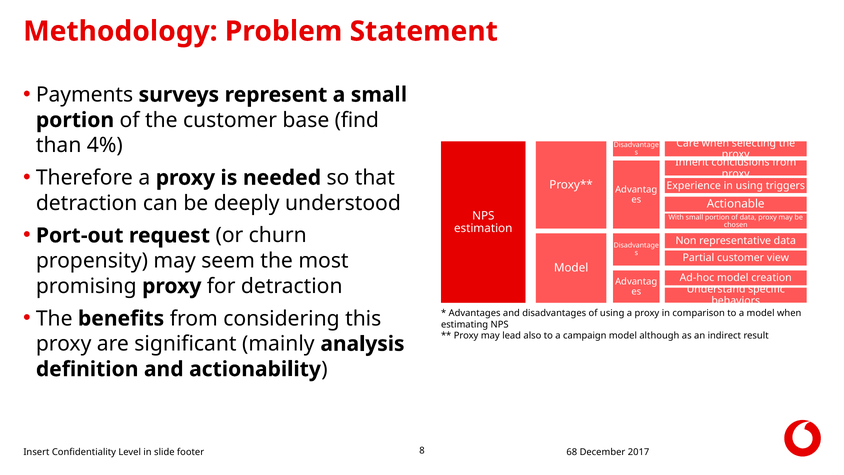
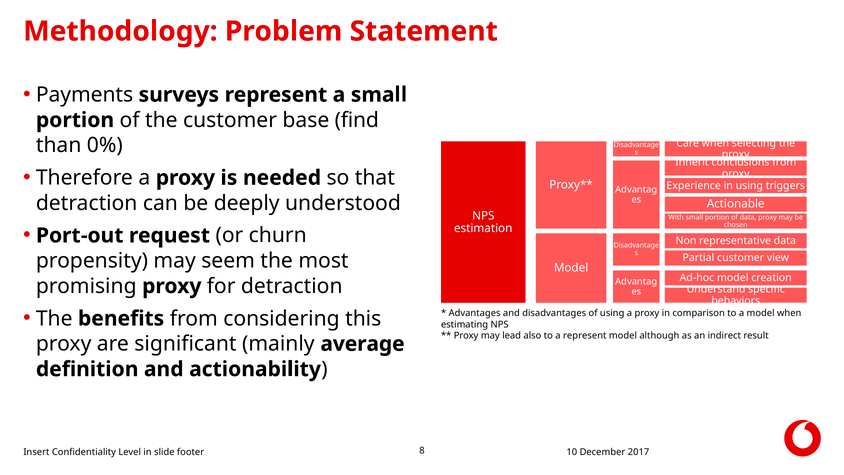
4%: 4% -> 0%
a campaign: campaign -> represent
analysis: analysis -> average
68: 68 -> 10
